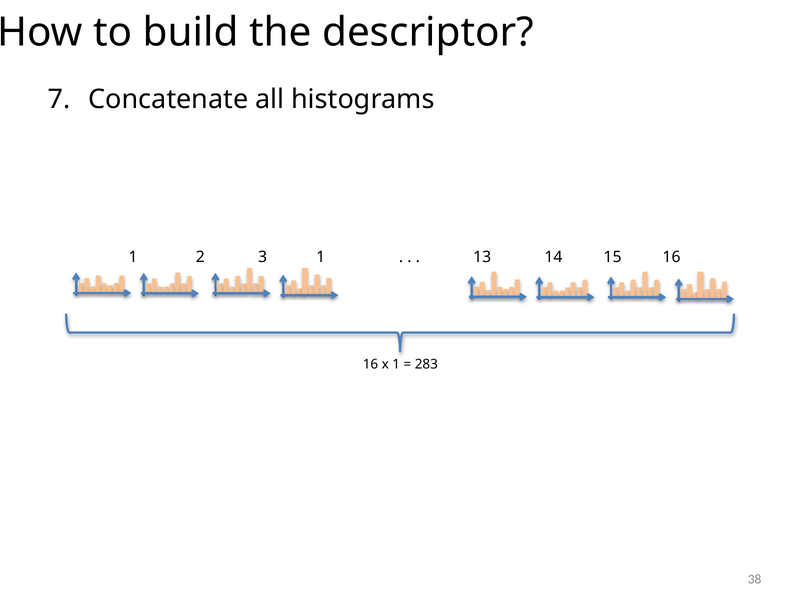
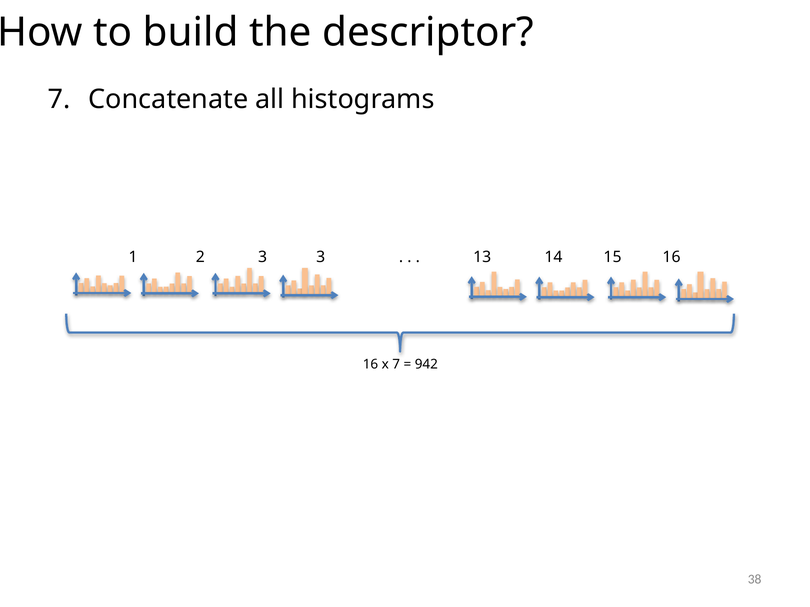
3 1: 1 -> 3
x 1: 1 -> 7
283: 283 -> 942
